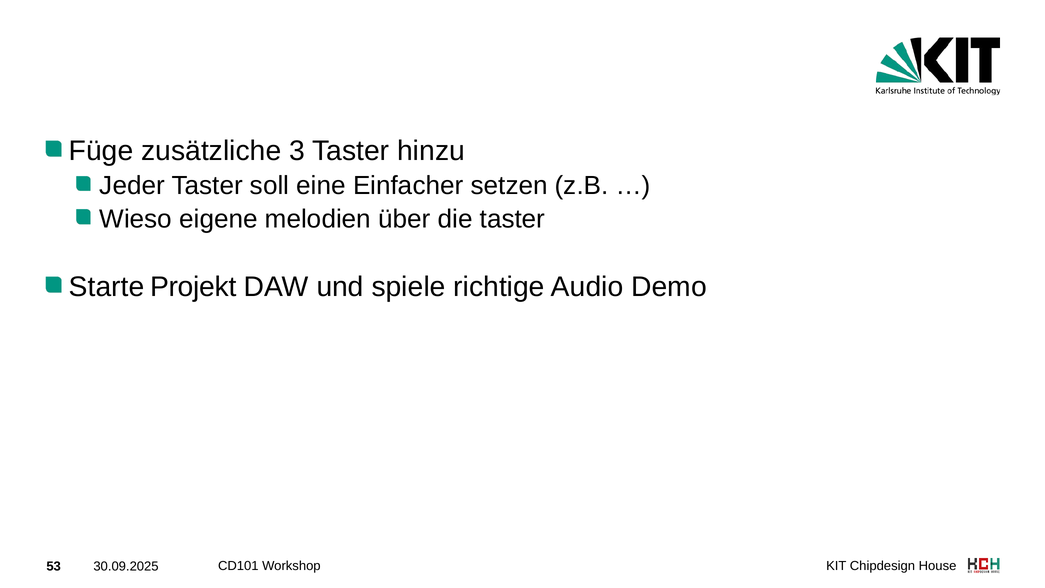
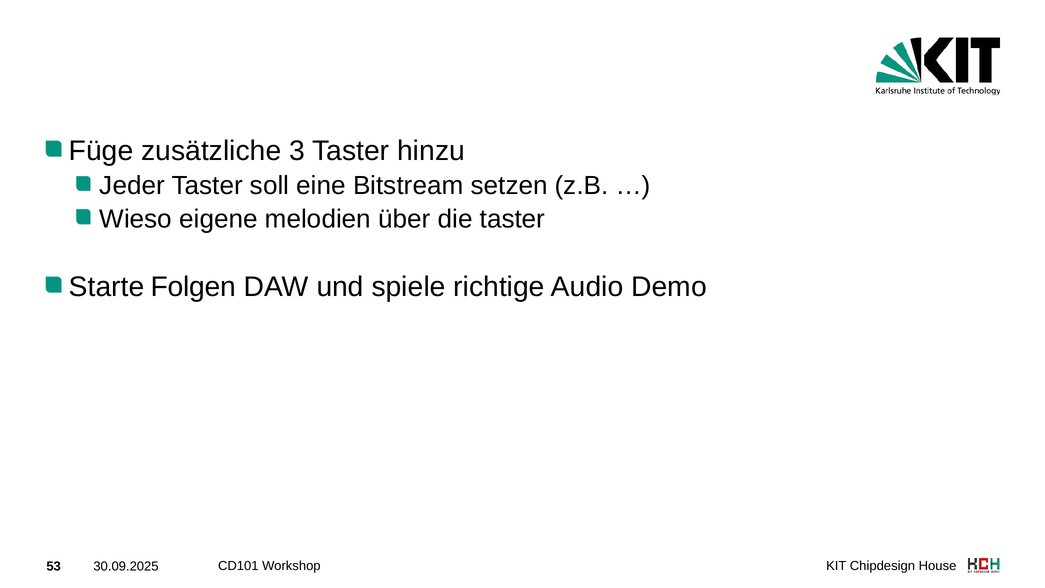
Einfacher: Einfacher -> Bitstream
Projekt: Projekt -> Folgen
